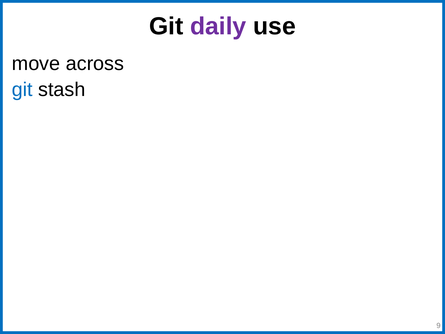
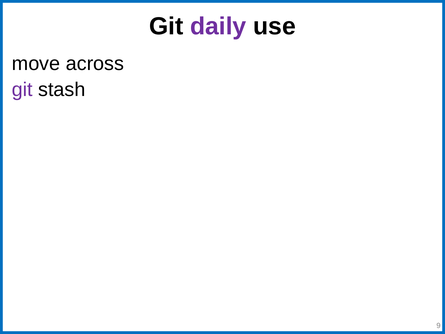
git at (22, 90) colour: blue -> purple
